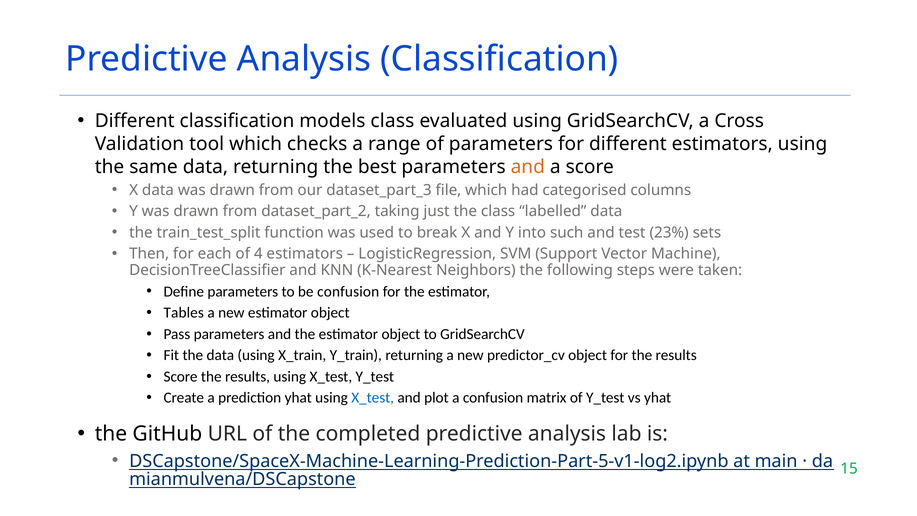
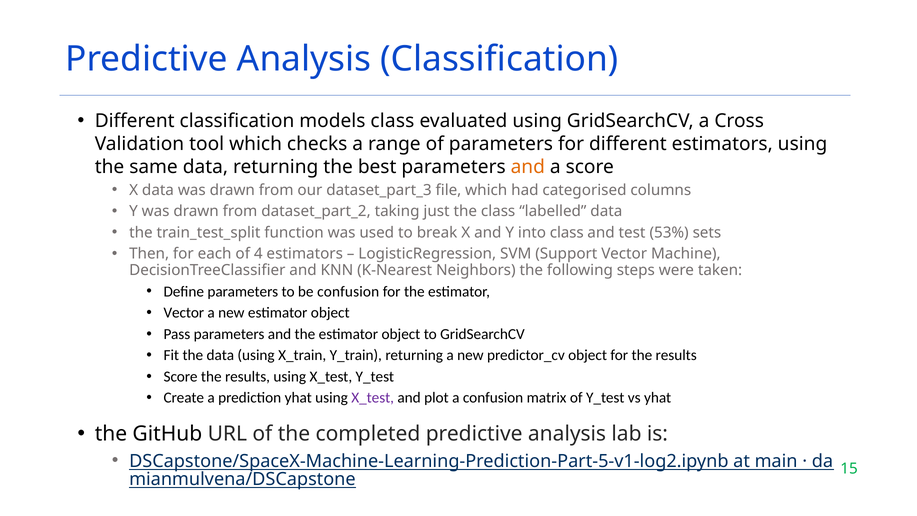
into such: such -> class
23%: 23% -> 53%
Tables at (184, 313): Tables -> Vector
X_test at (373, 398) colour: blue -> purple
